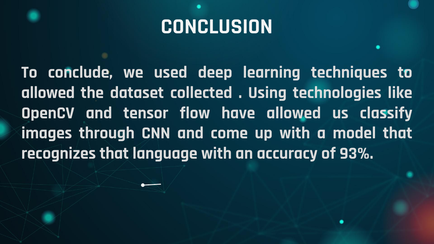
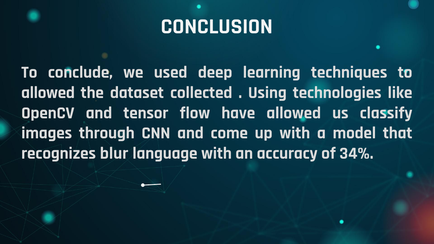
recognizes that: that -> blur
93%: 93% -> 34%
